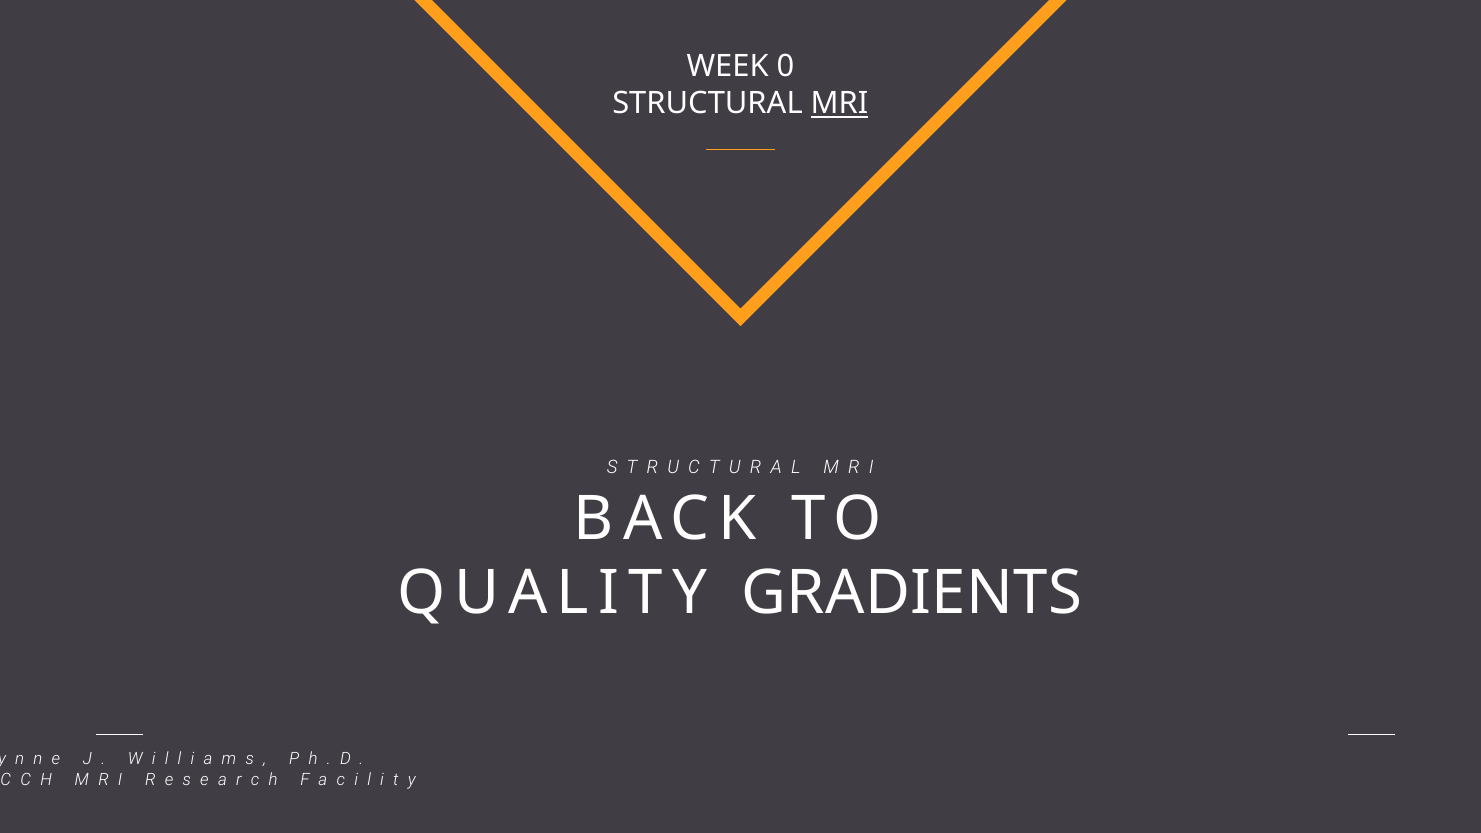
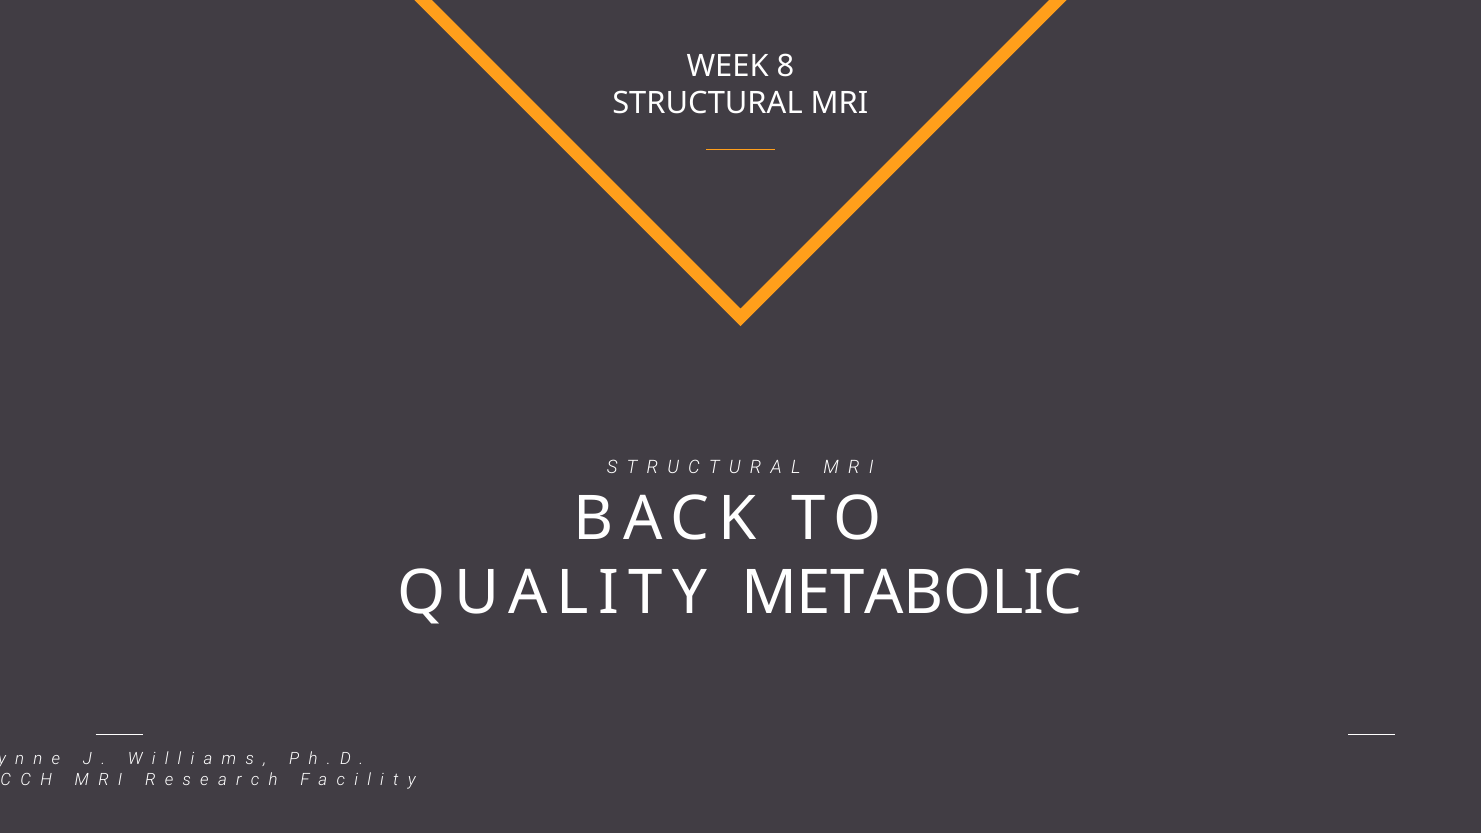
0: 0 -> 8
MRI underline: present -> none
GRADIENTS: GRADIENTS -> METABOLIC
